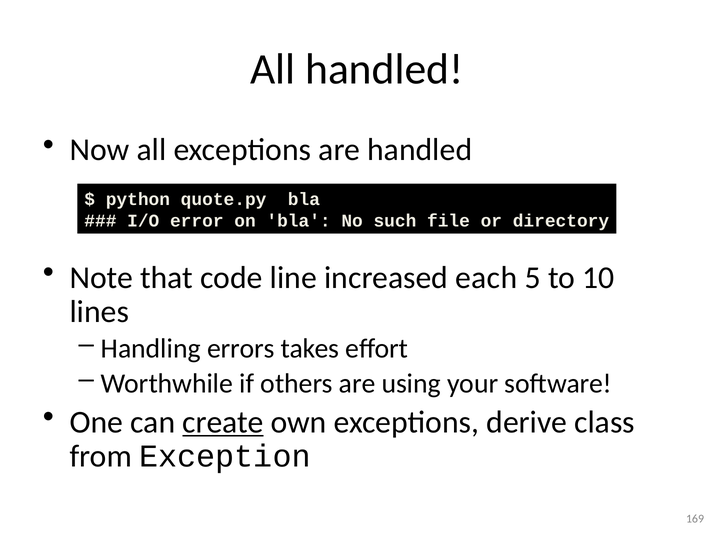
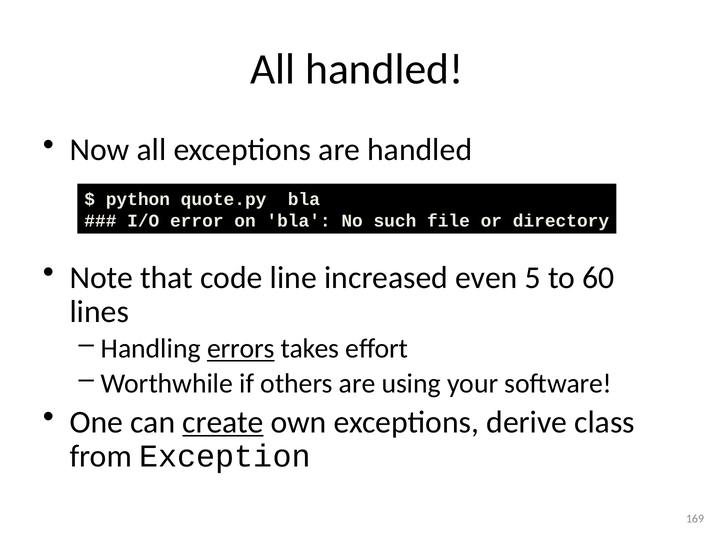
each: each -> even
10: 10 -> 60
errors underline: none -> present
